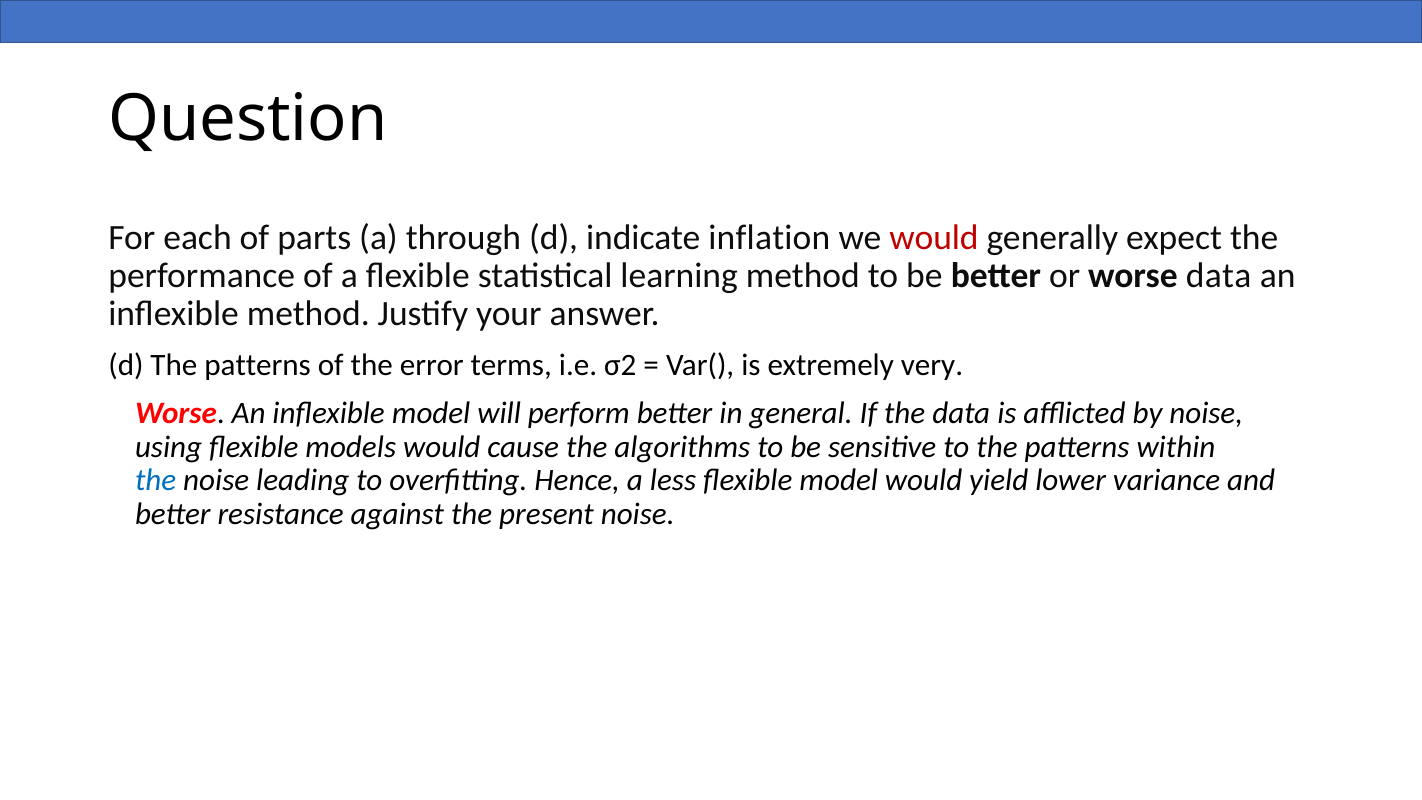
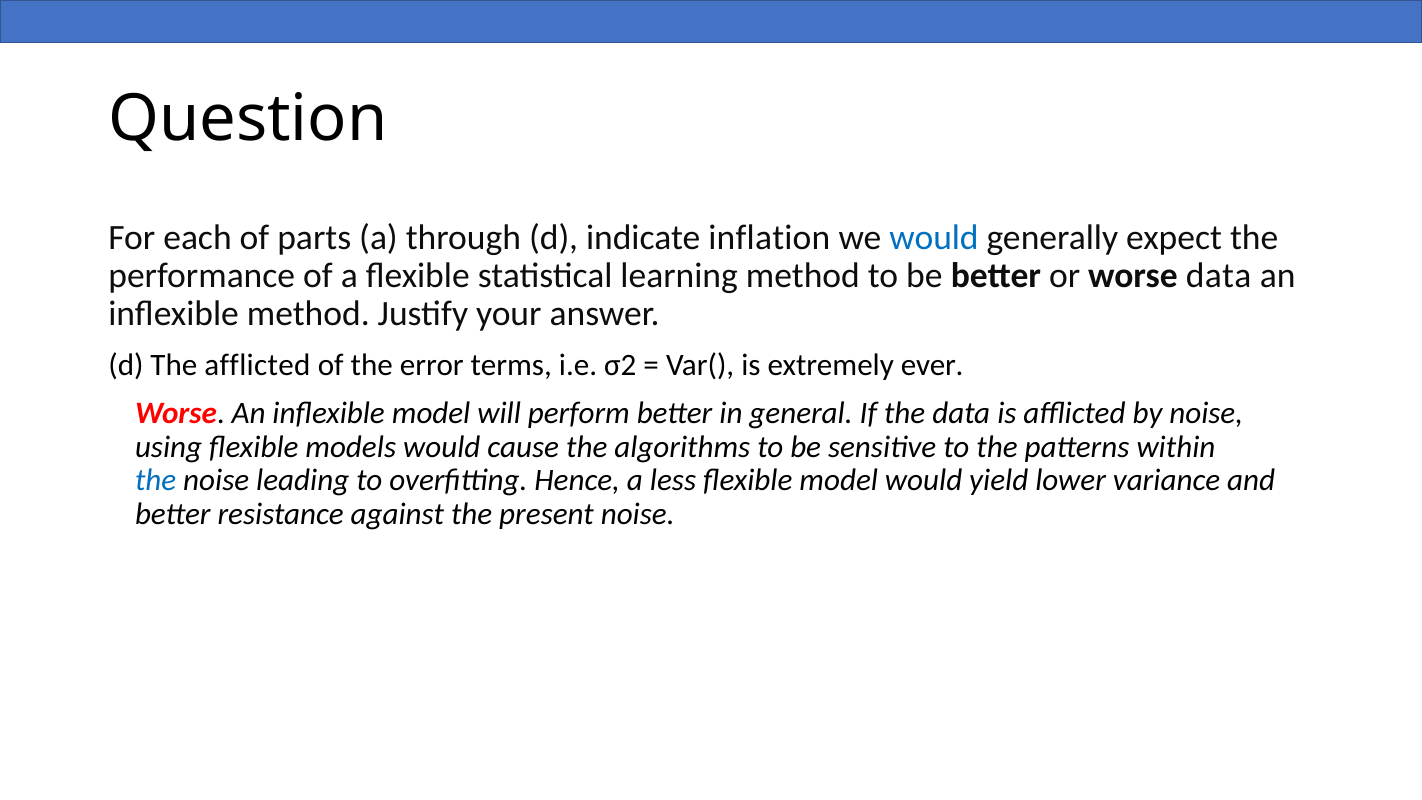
would at (934, 237) colour: red -> blue
d The patterns: patterns -> afflicted
very: very -> ever
